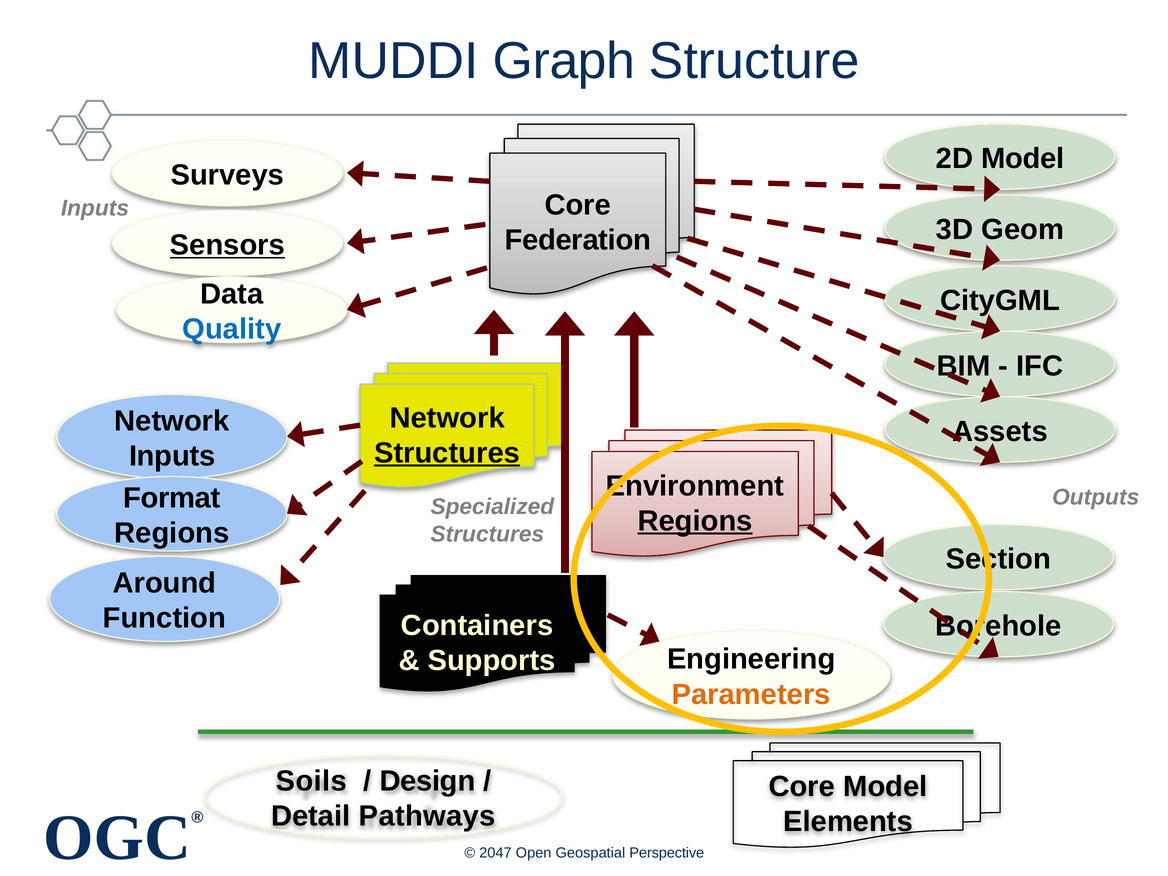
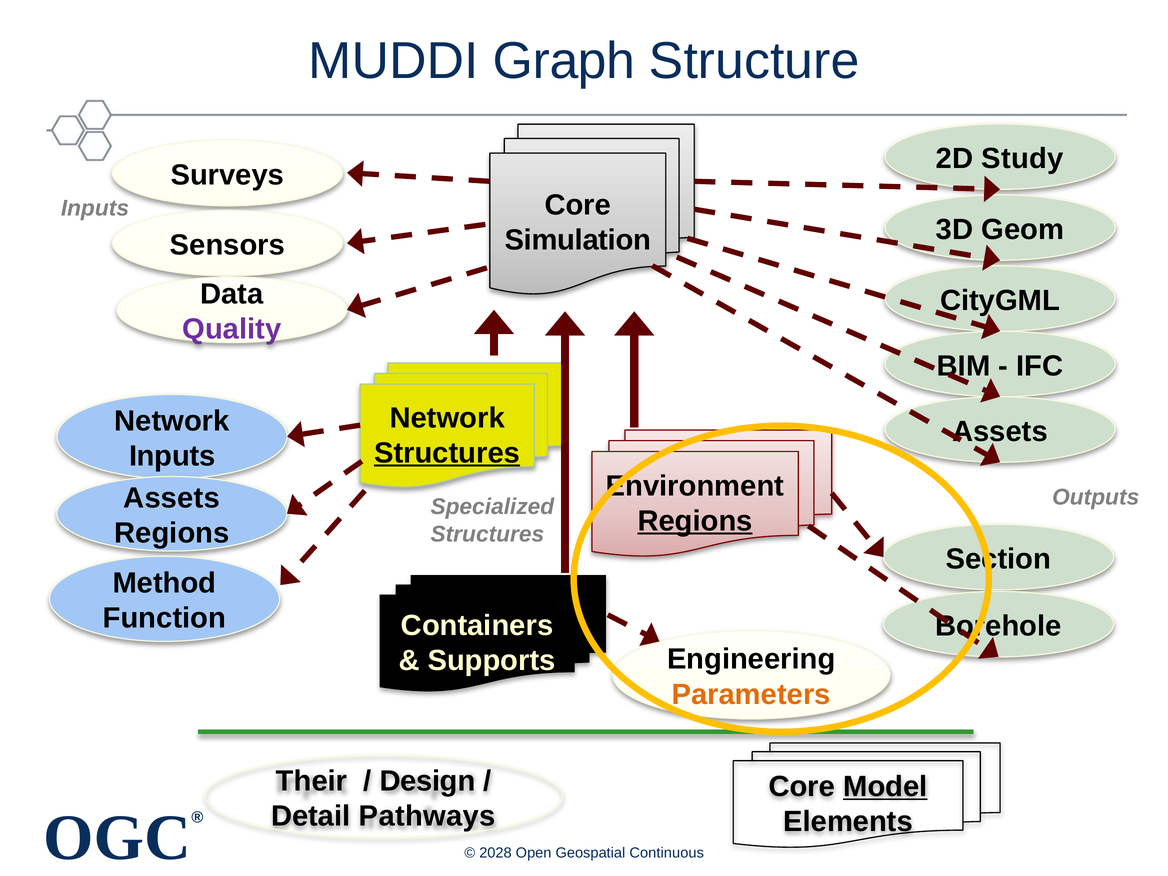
2D Model: Model -> Study
Federation: Federation -> Simulation
Sensors underline: present -> none
Quality colour: blue -> purple
Format at (172, 498): Format -> Assets
Around: Around -> Method
Soils: Soils -> Their
Model at (885, 787) underline: none -> present
2047: 2047 -> 2028
Perspective: Perspective -> Continuous
